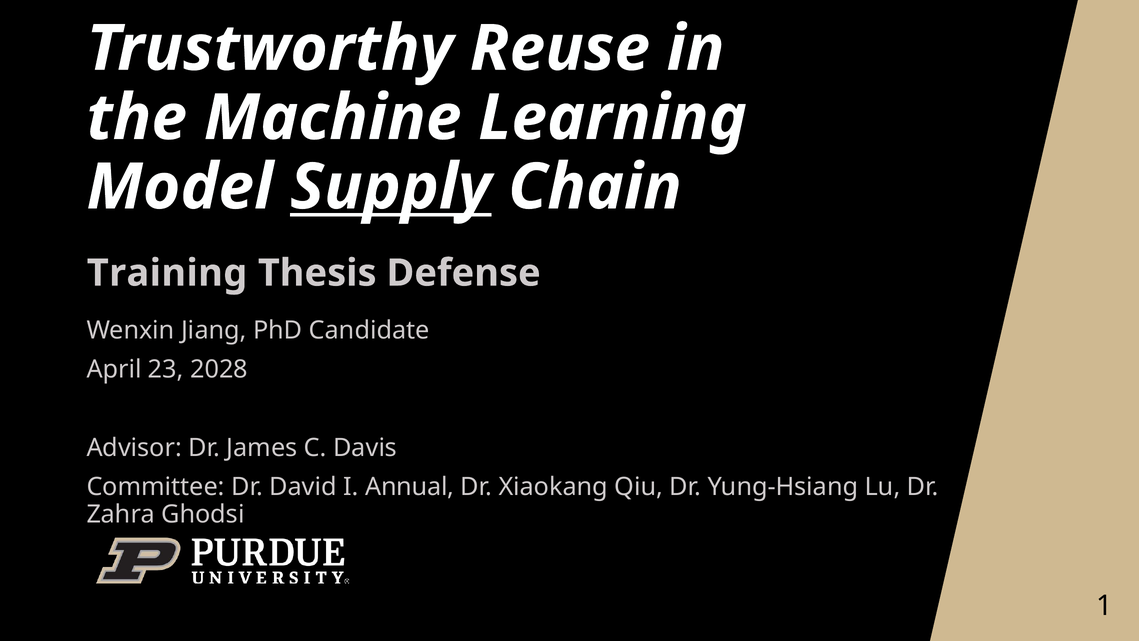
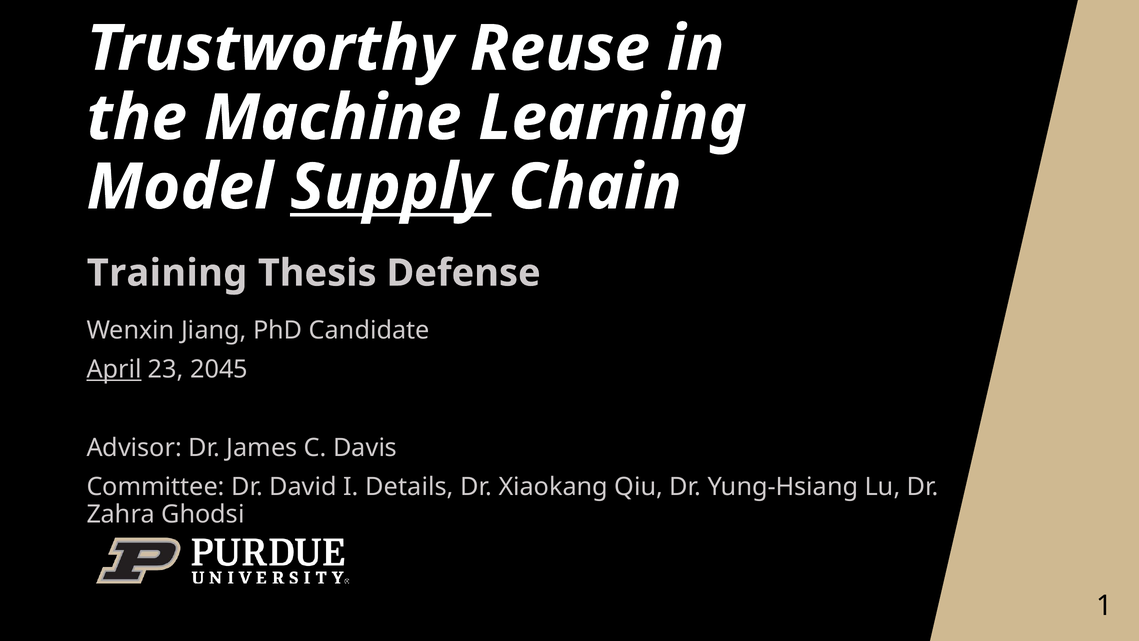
April underline: none -> present
2028: 2028 -> 2045
Annual: Annual -> Details
